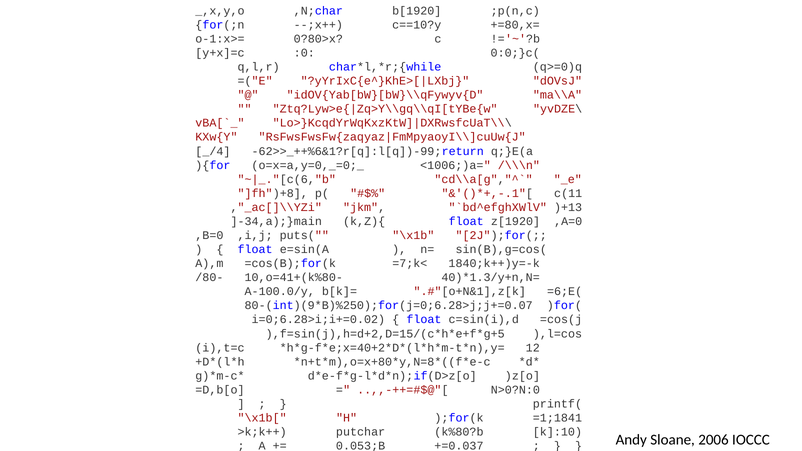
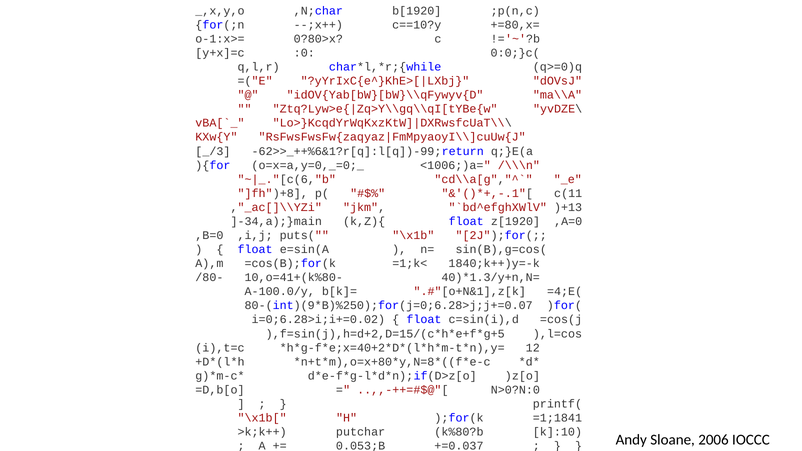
_/4: _/4 -> _/3
=7;k<: =7;k< -> =1;k<
=6;E(: =6;E( -> =4;E(
